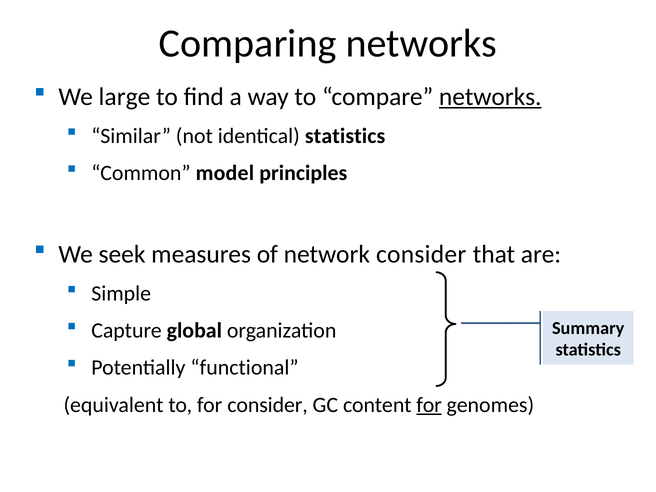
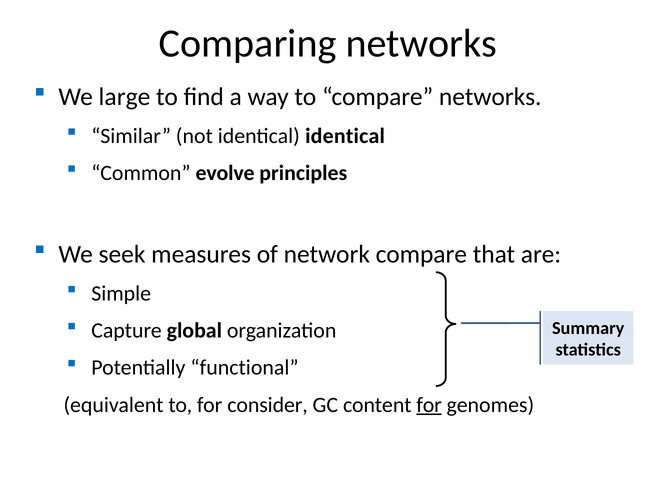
networks at (490, 97) underline: present -> none
identical statistics: statistics -> identical
model: model -> evolve
network consider: consider -> compare
